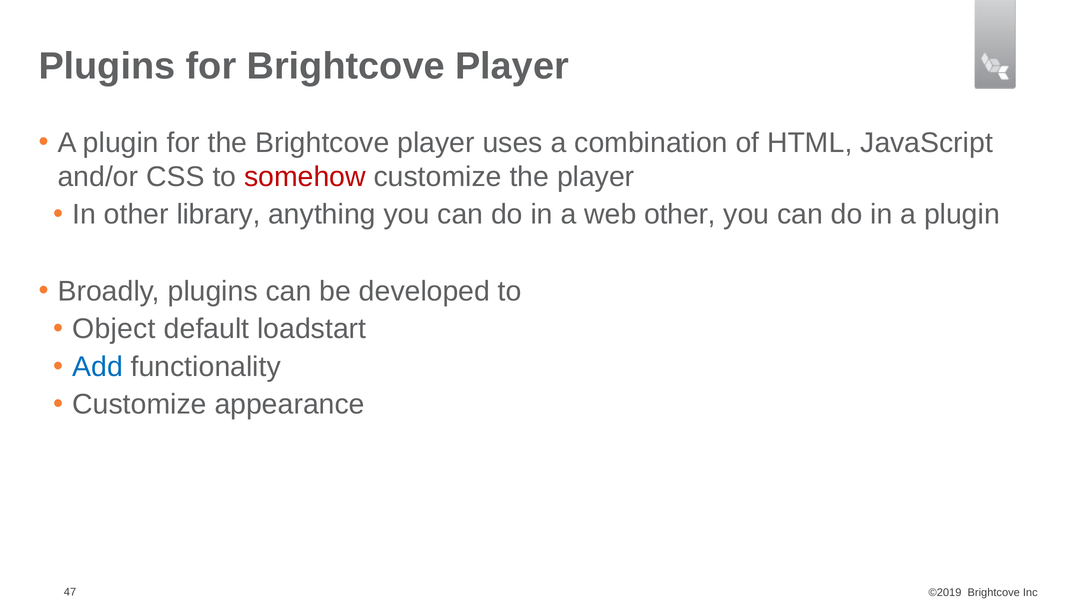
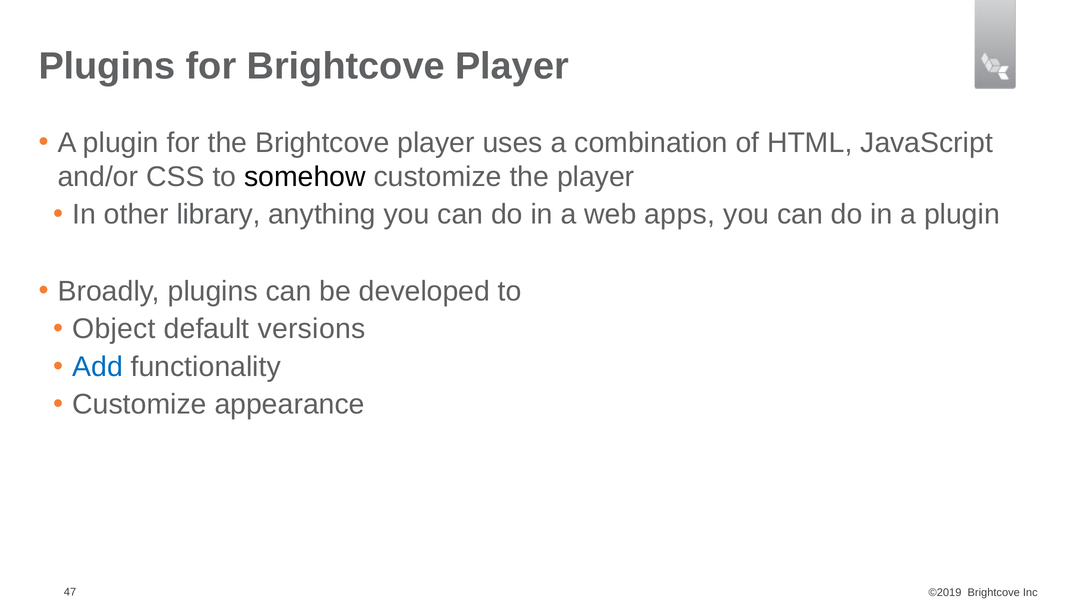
somehow colour: red -> black
web other: other -> apps
loadstart: loadstart -> versions
